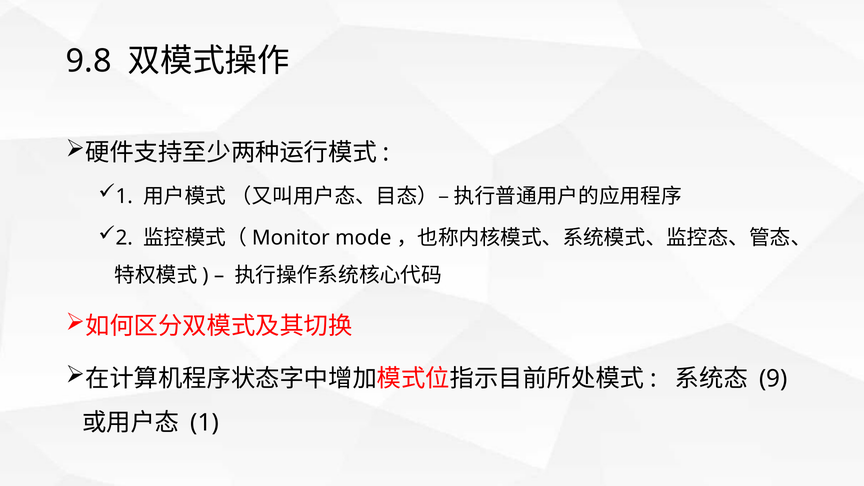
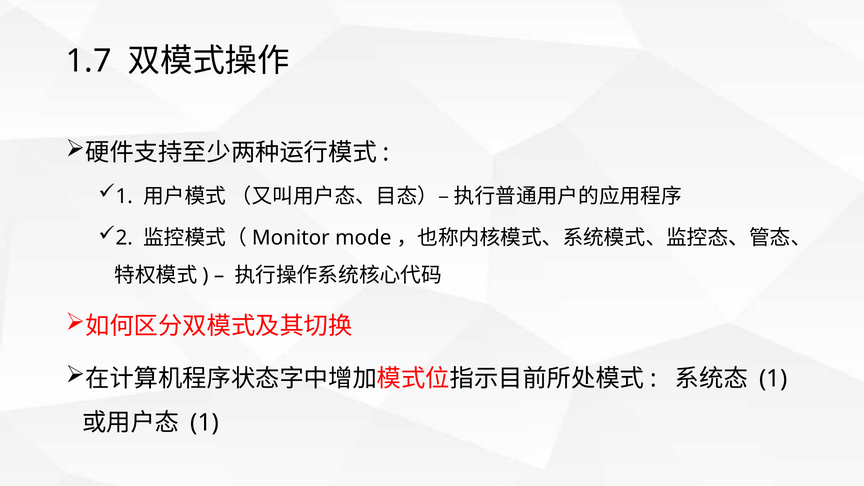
9.8: 9.8 -> 1.7
9 at (773, 379): 9 -> 1
